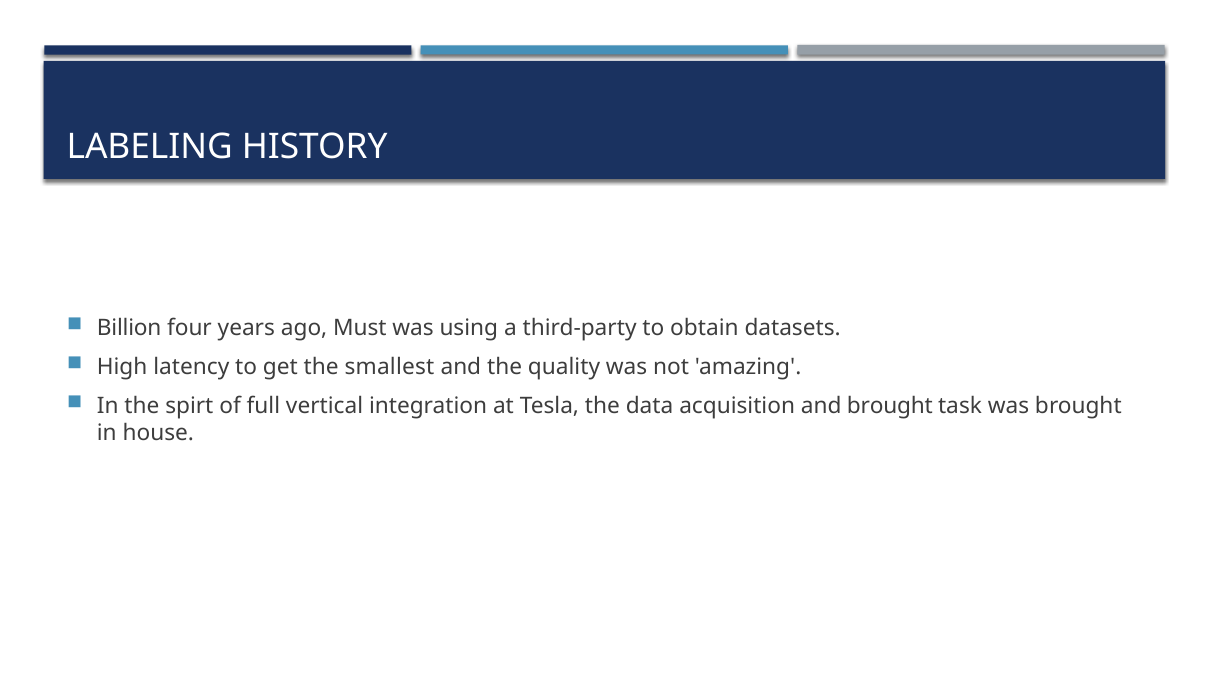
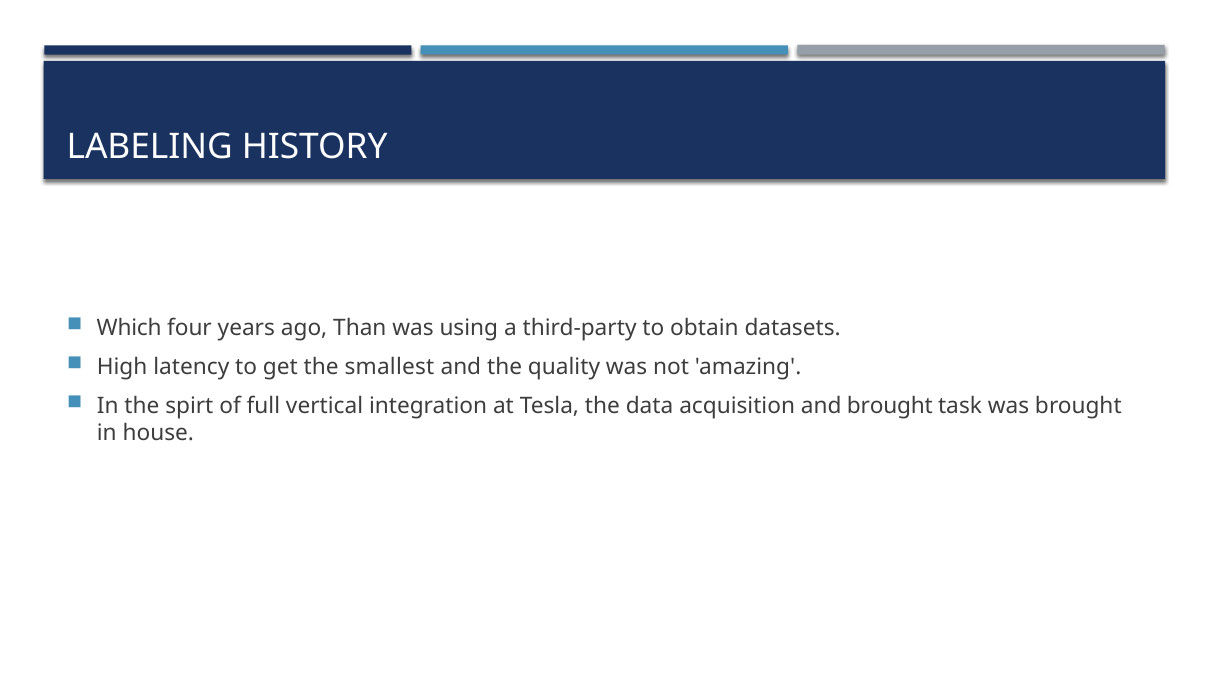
Billion: Billion -> Which
Must: Must -> Than
